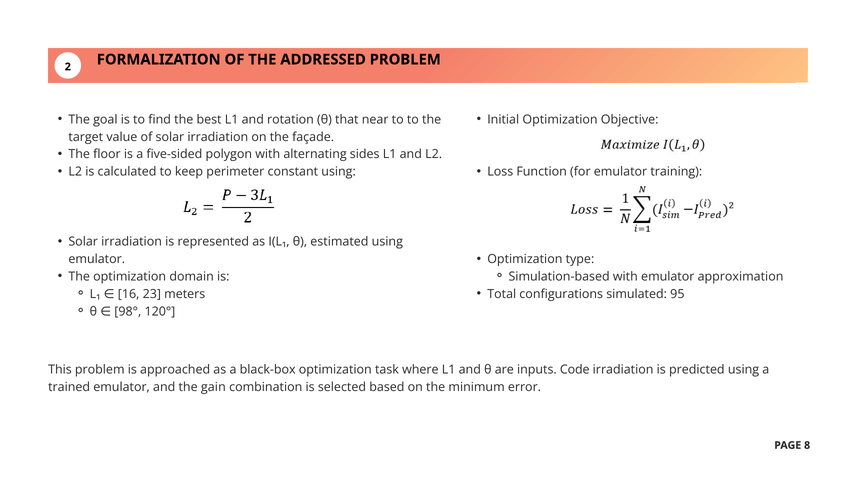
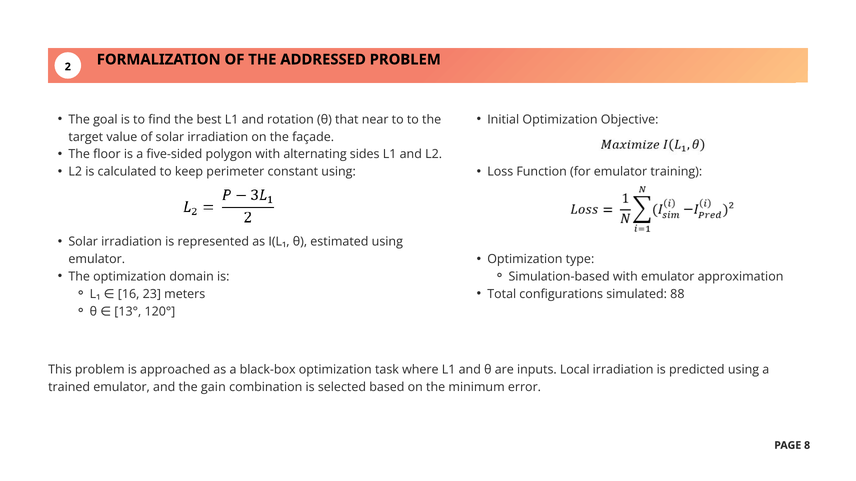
95: 95 -> 88
98°: 98° -> 13°
Code: Code -> Local
